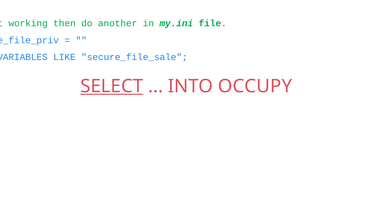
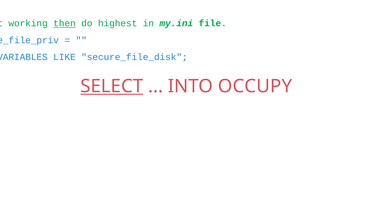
then underline: none -> present
another: another -> highest
secure_file_sale: secure_file_sale -> secure_file_disk
